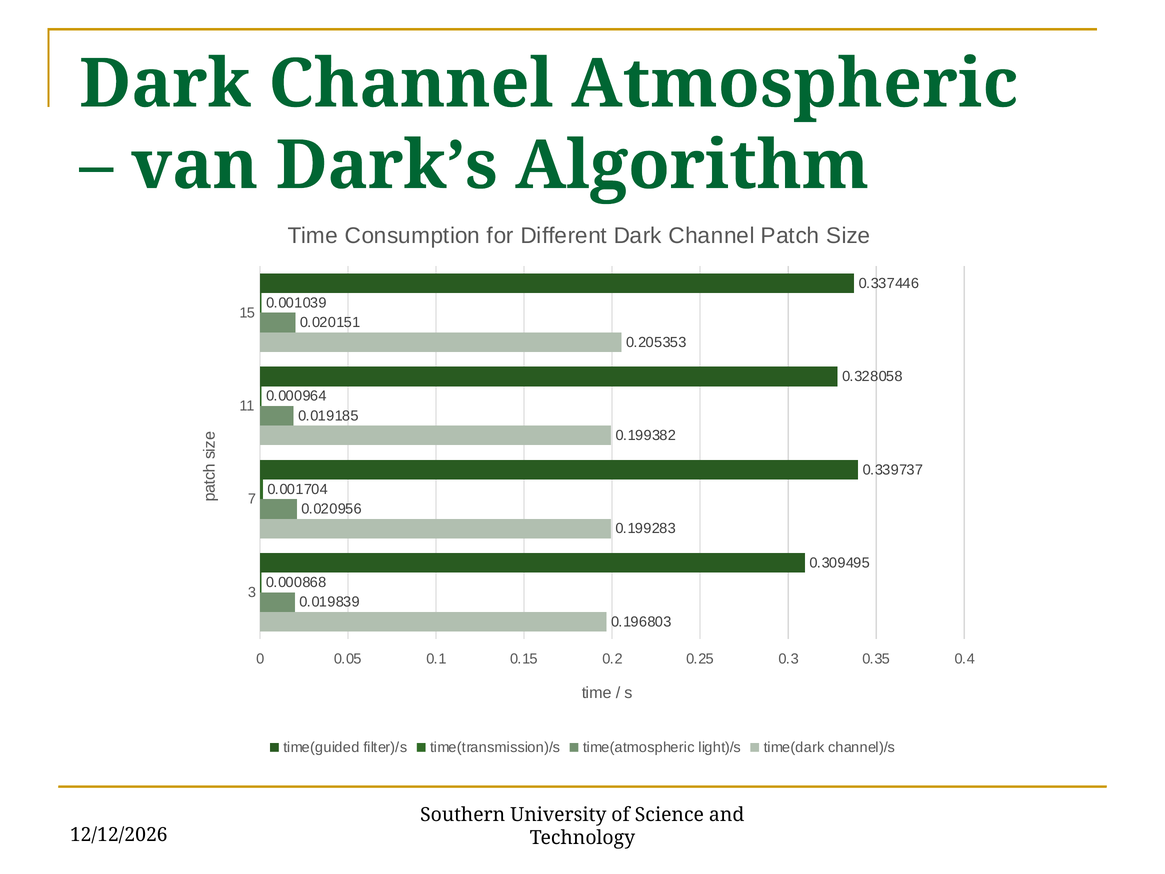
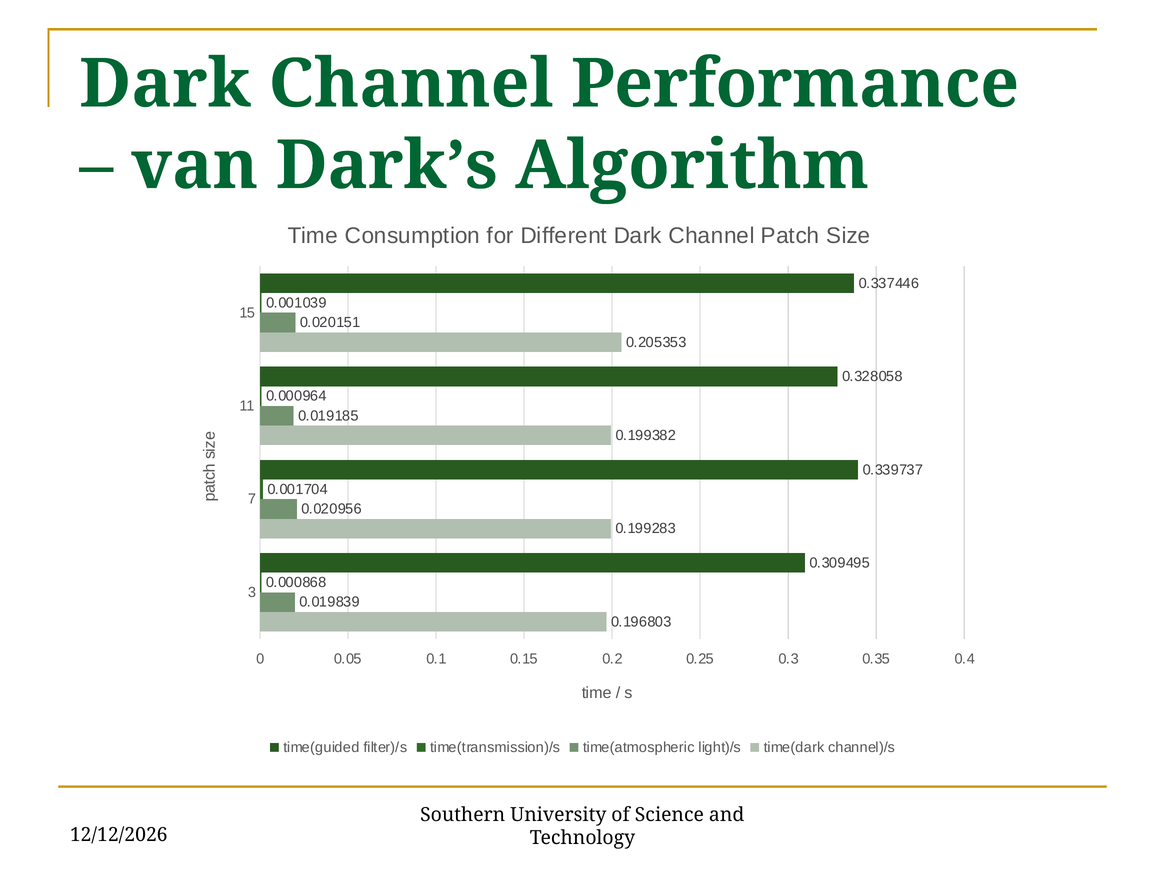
Atmospheric: Atmospheric -> Performance
